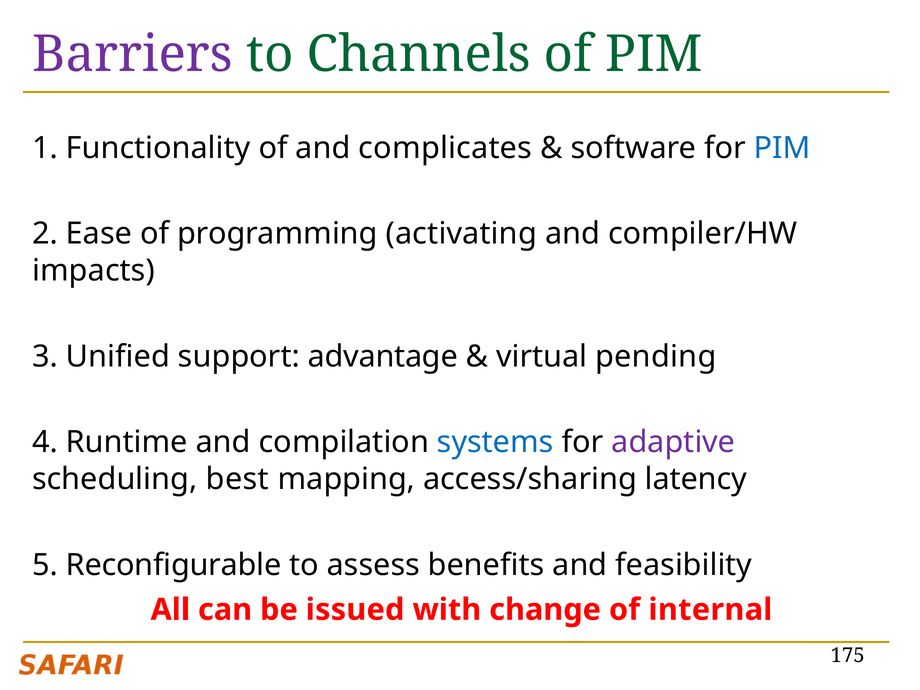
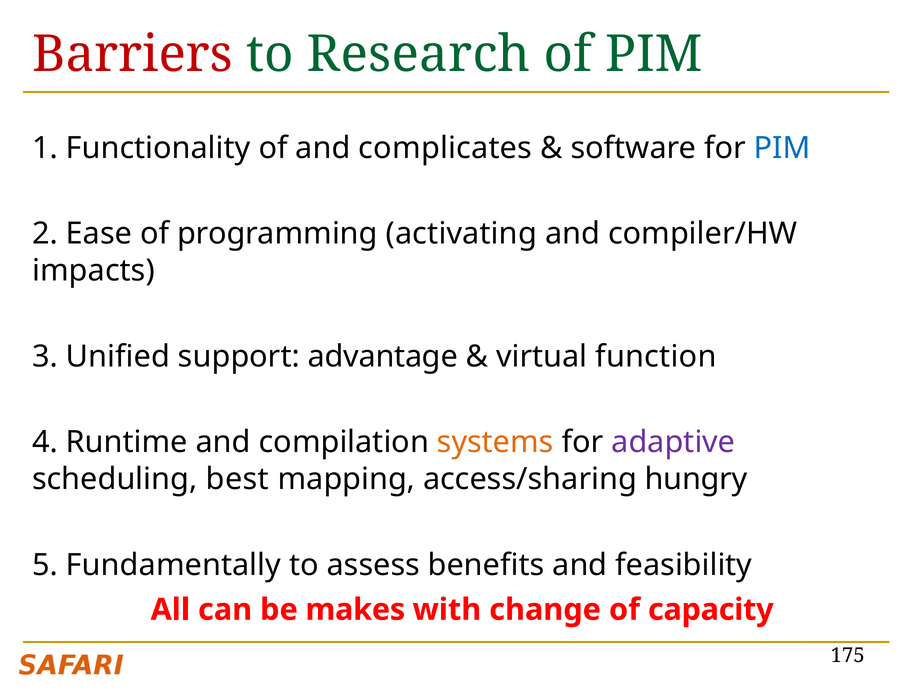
Barriers colour: purple -> red
Channels: Channels -> Research
pending: pending -> function
systems colour: blue -> orange
latency: latency -> hungry
Reconfigurable: Reconfigurable -> Fundamentally
issued: issued -> makes
internal: internal -> capacity
